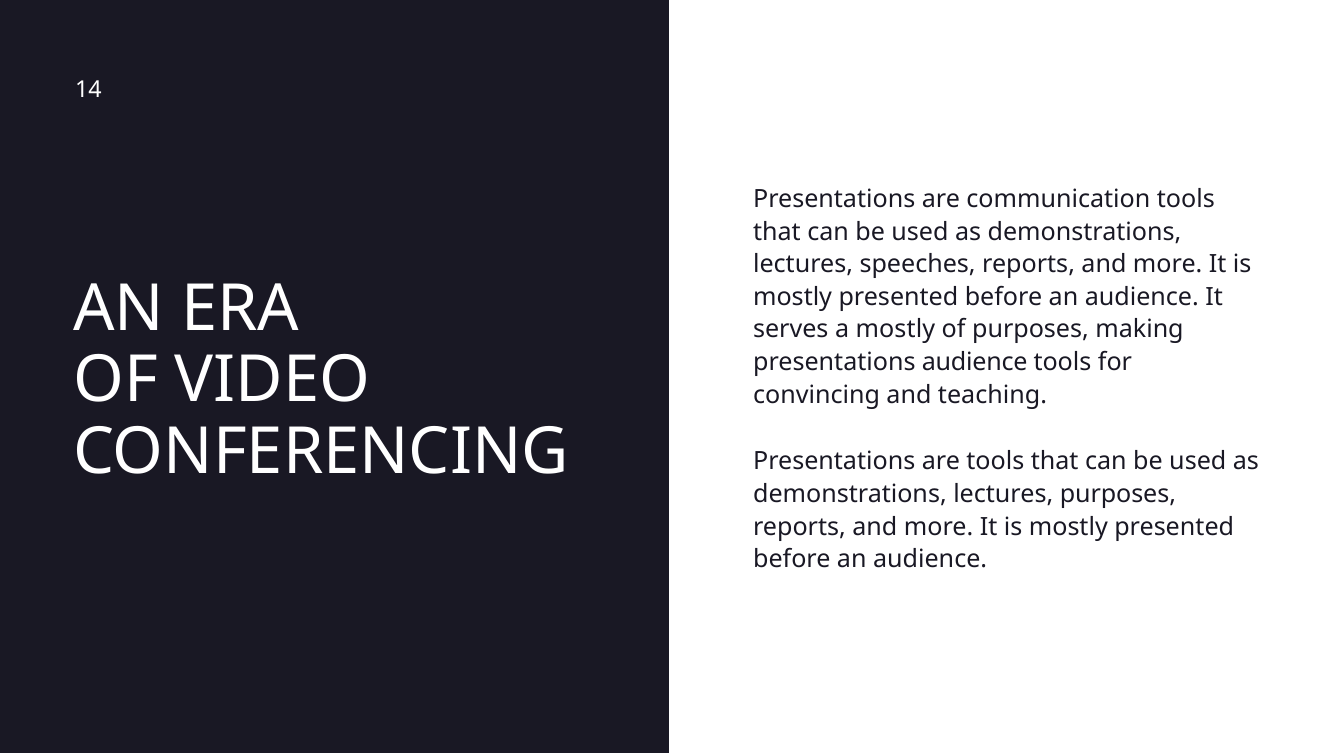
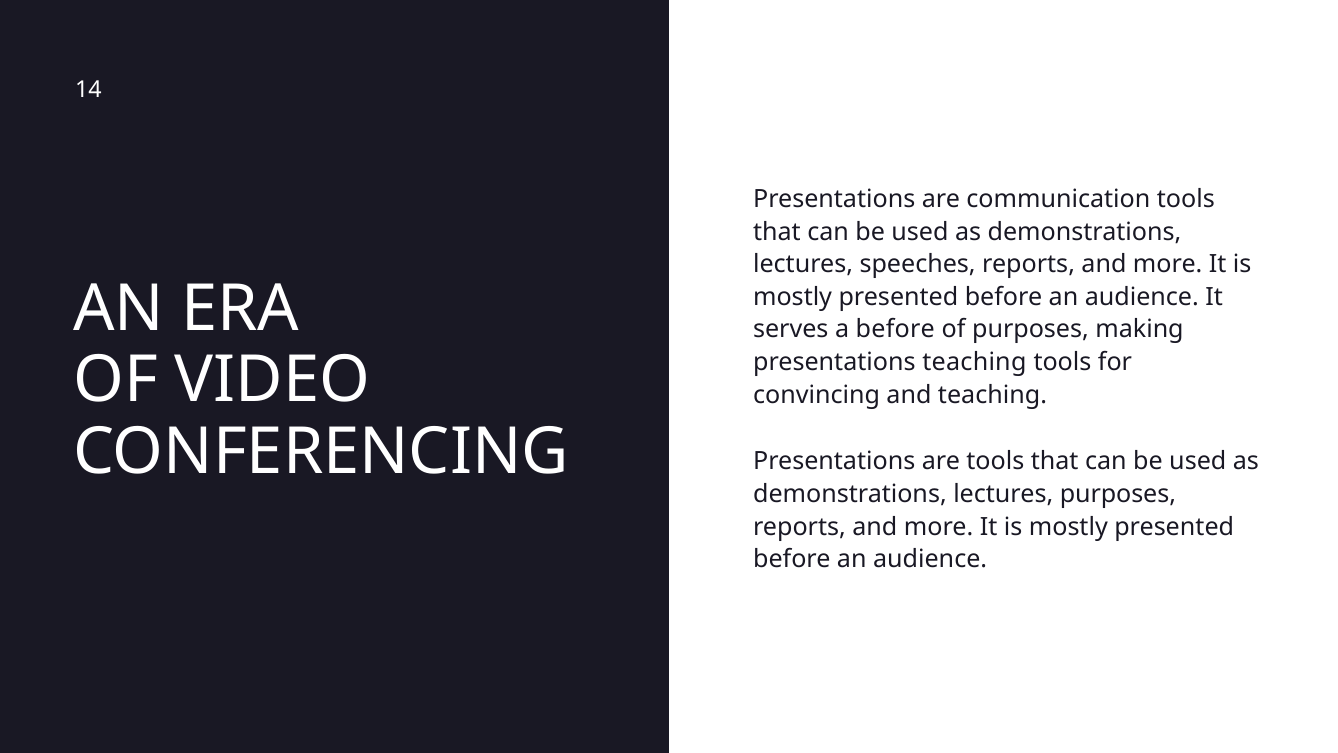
a mostly: mostly -> before
presentations audience: audience -> teaching
